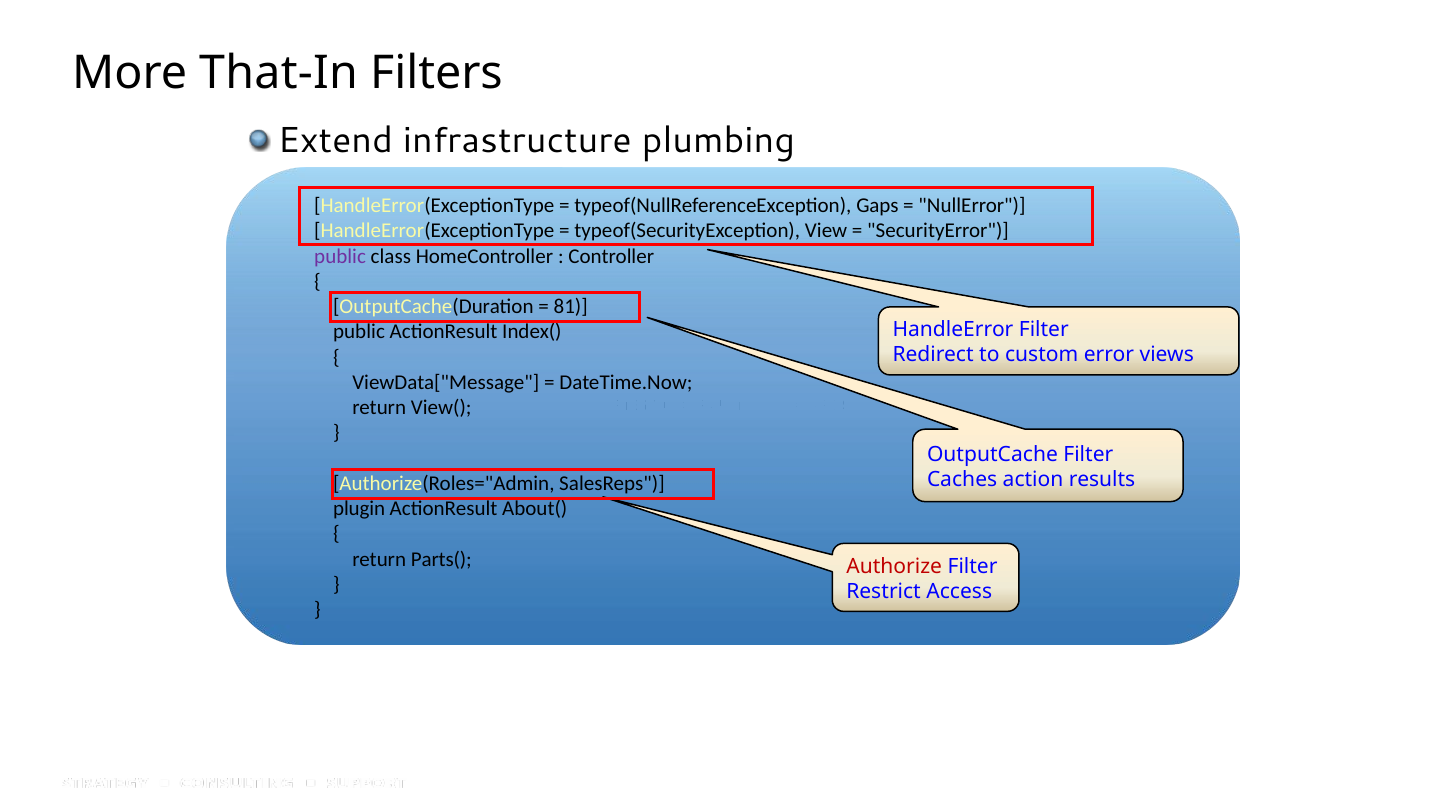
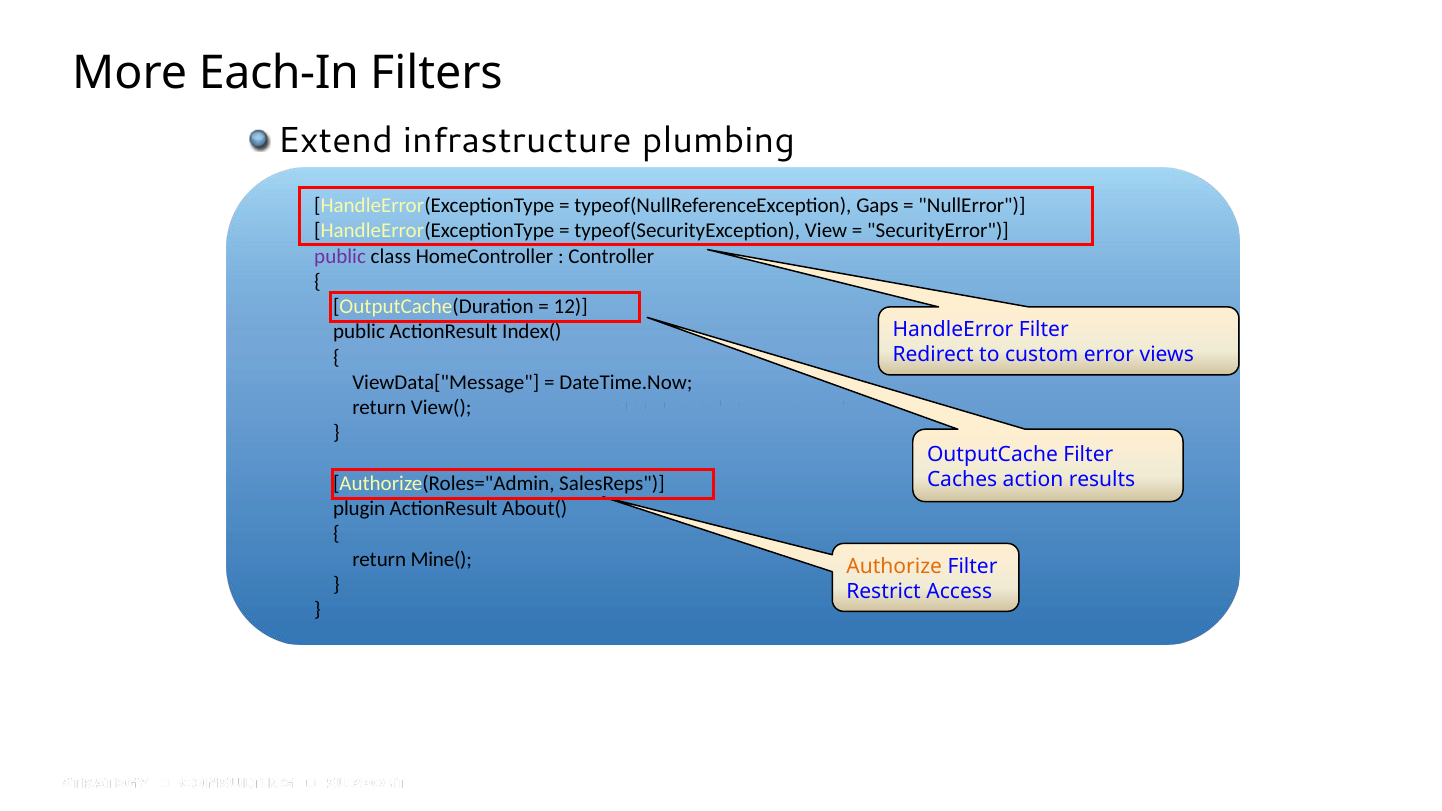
That-In: That-In -> Each-In
81: 81 -> 12
Parts(: Parts( -> Mine(
Authorize colour: red -> orange
